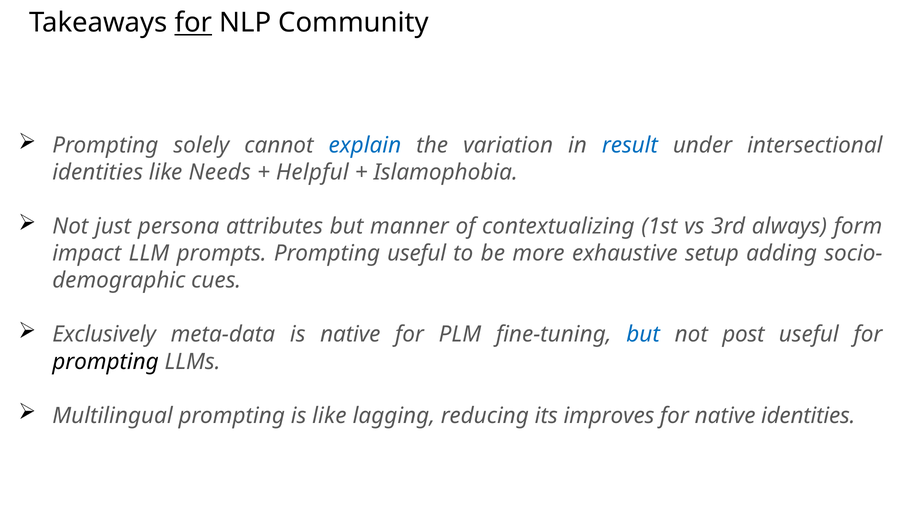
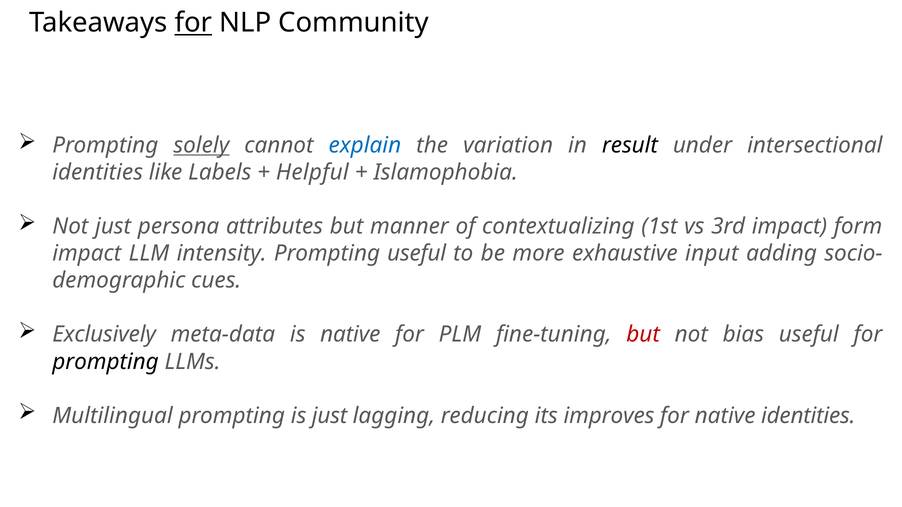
solely underline: none -> present
result colour: blue -> black
Needs: Needs -> Labels
3rd always: always -> impact
prompts: prompts -> intensity
setup: setup -> input
but at (643, 335) colour: blue -> red
post: post -> bias
is like: like -> just
